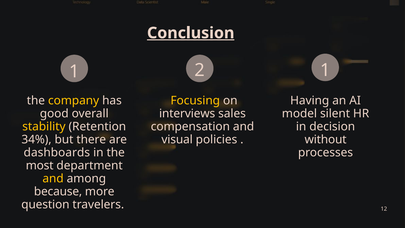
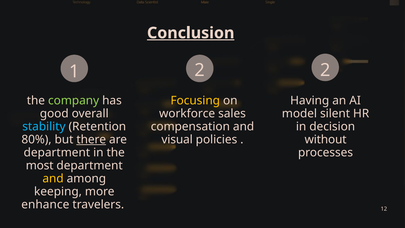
2 1: 1 -> 2
company colour: yellow -> light green
interviews: interviews -> workforce
stability colour: yellow -> light blue
34%: 34% -> 80%
there underline: none -> present
dashboards at (57, 152): dashboards -> department
because: because -> keeping
question: question -> enhance
